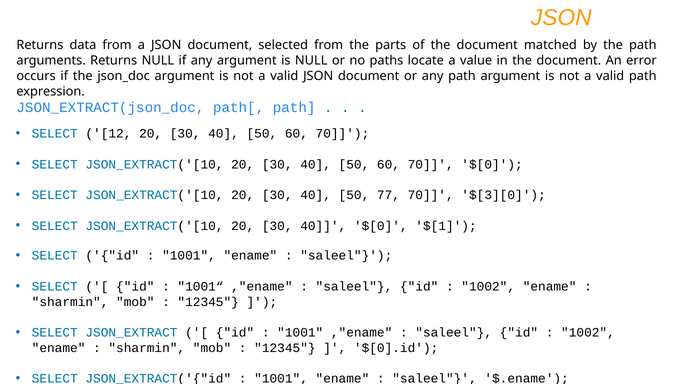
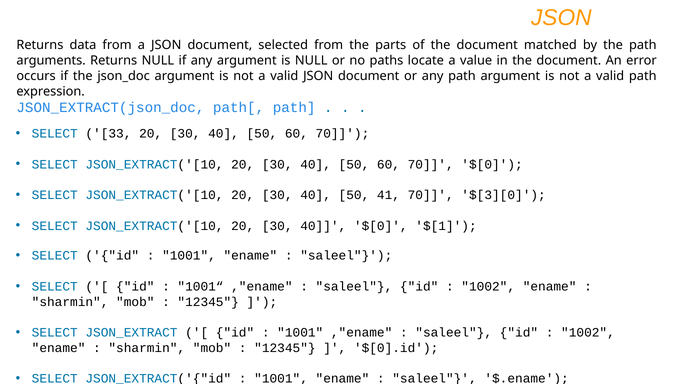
12: 12 -> 33
77: 77 -> 41
